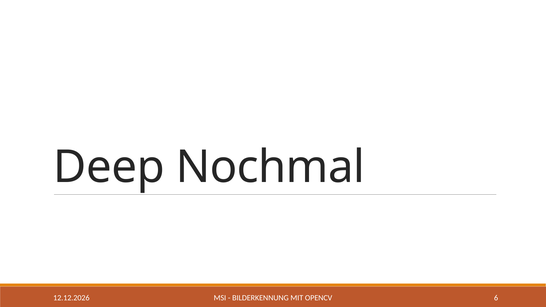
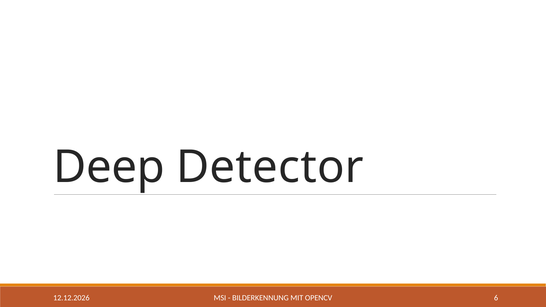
Nochmal: Nochmal -> Detector
